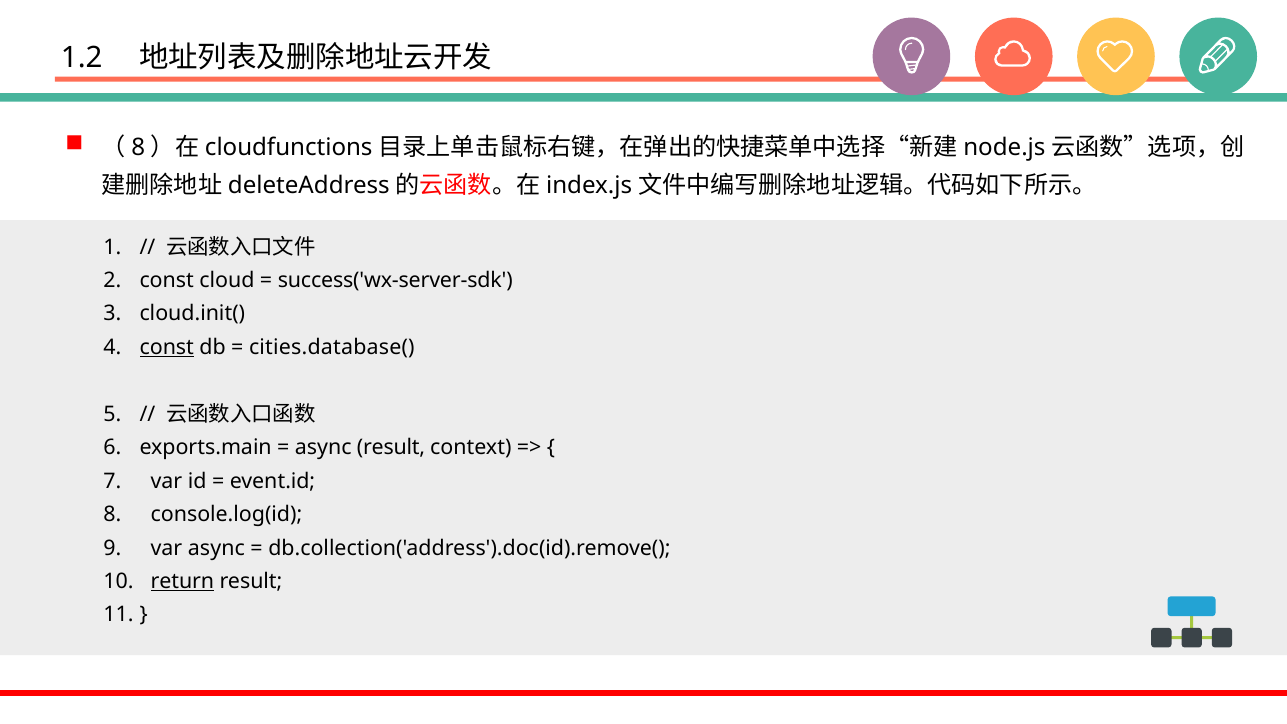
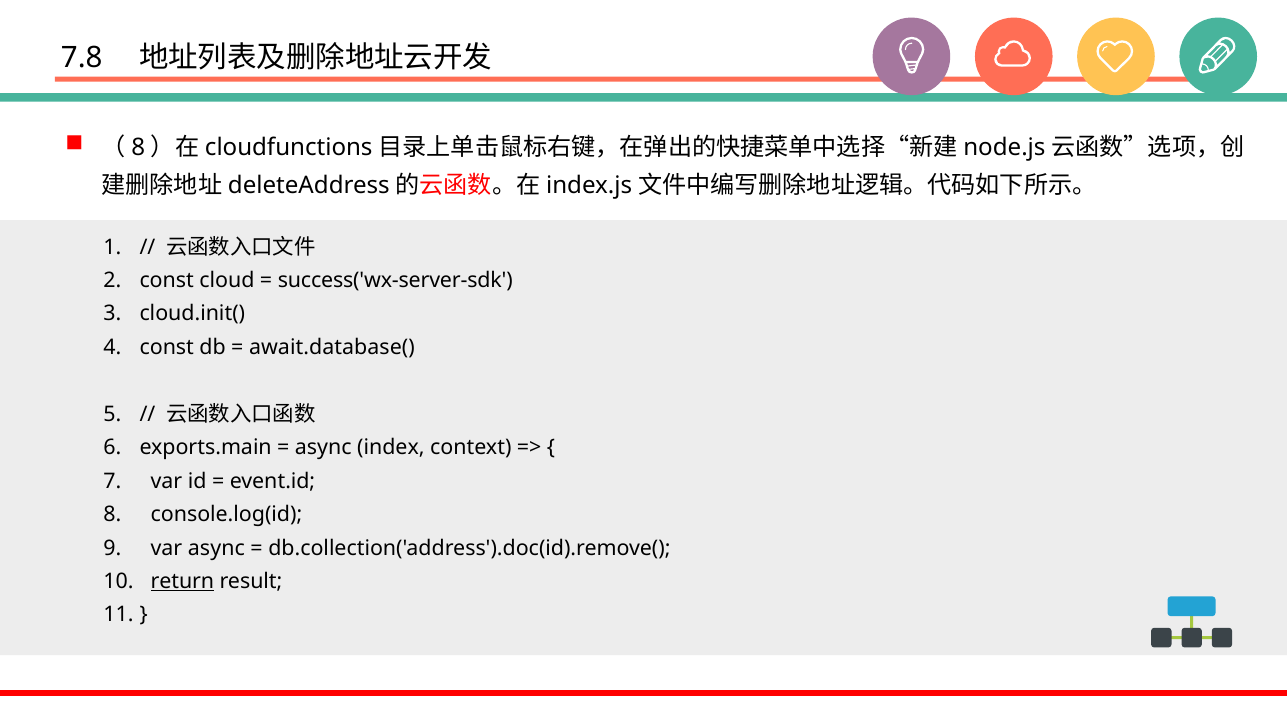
1.2: 1.2 -> 7.8
const at (167, 347) underline: present -> none
cities.database(: cities.database( -> await.database(
async result: result -> index
